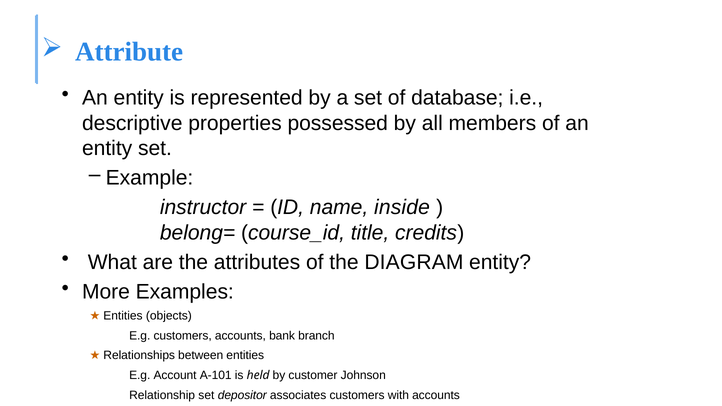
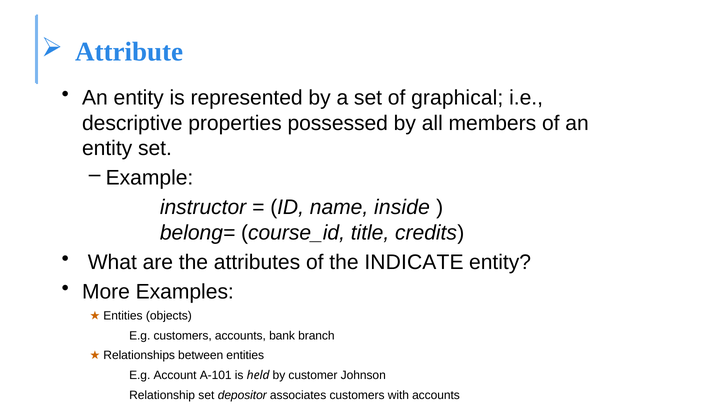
database: database -> graphical
DIAGRAM: DIAGRAM -> INDICATE
